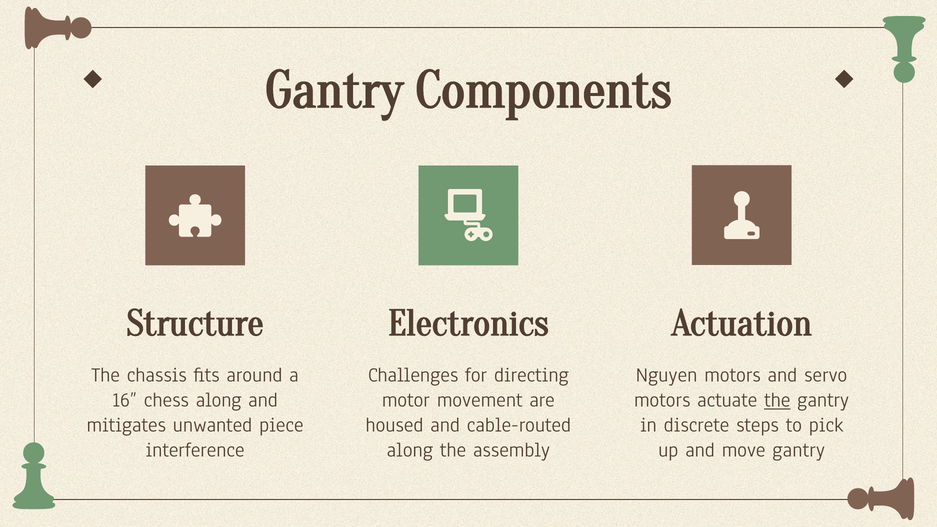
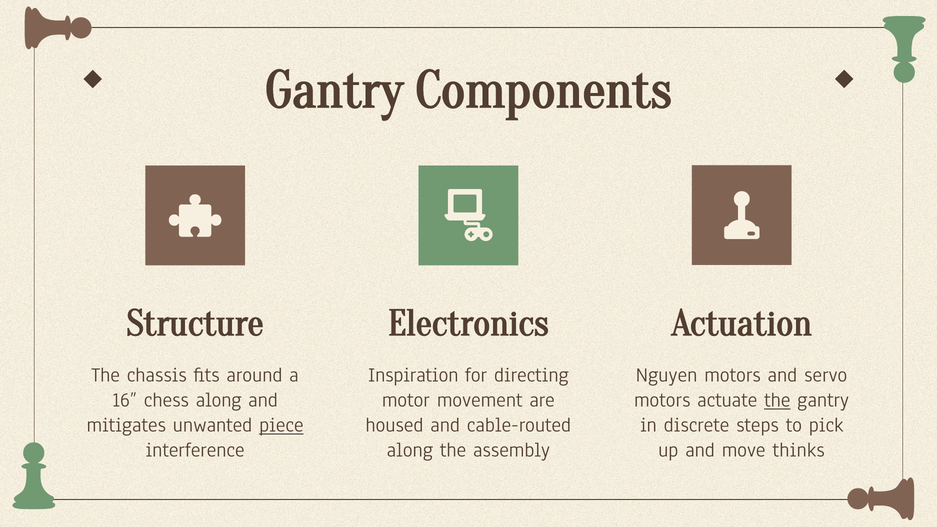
Challenges: Challenges -> Inspiration
piece underline: none -> present
move gantry: gantry -> thinks
